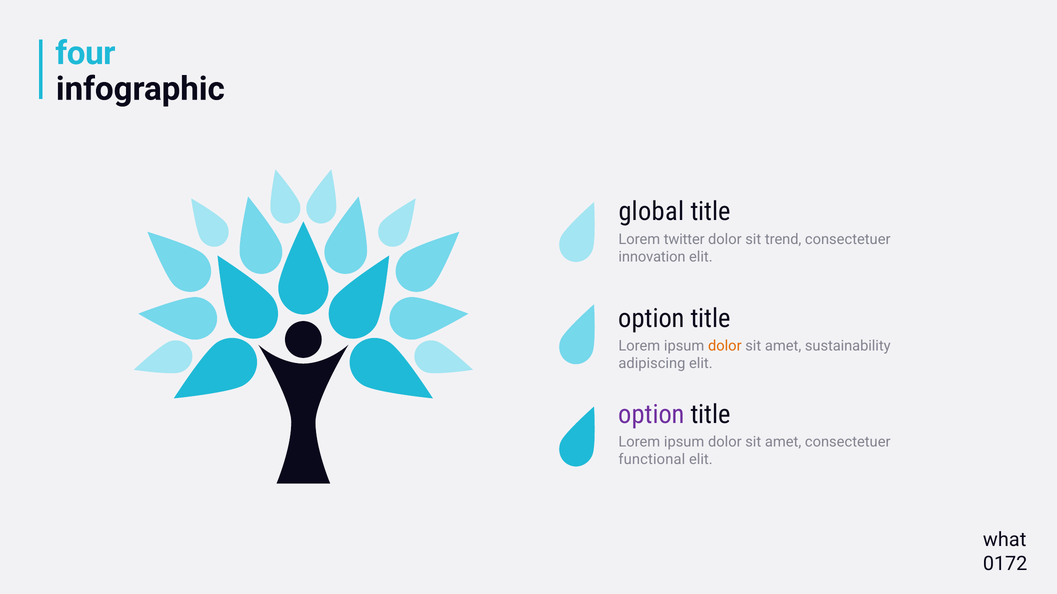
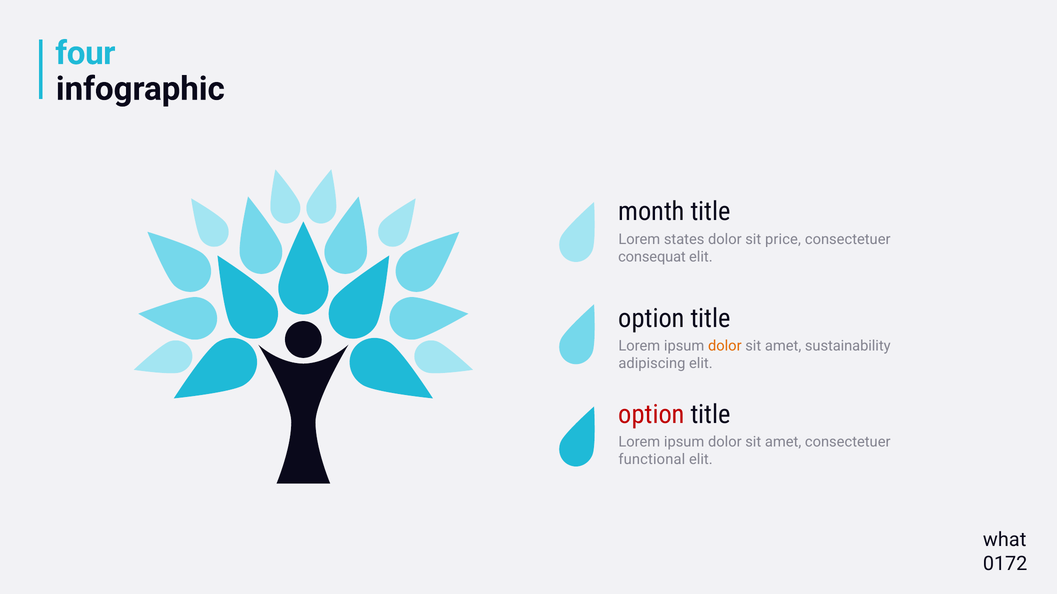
global: global -> month
twitter: twitter -> states
trend: trend -> price
innovation: innovation -> consequat
option at (652, 415) colour: purple -> red
